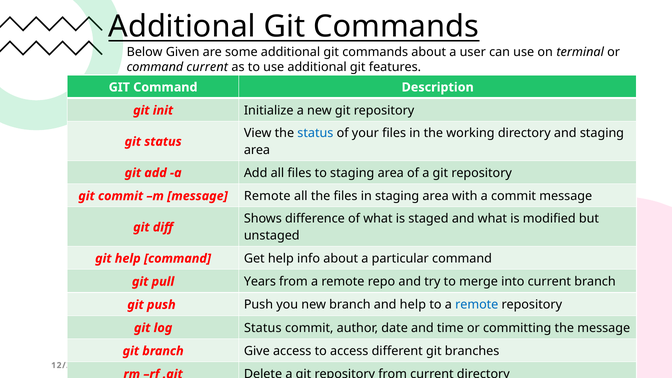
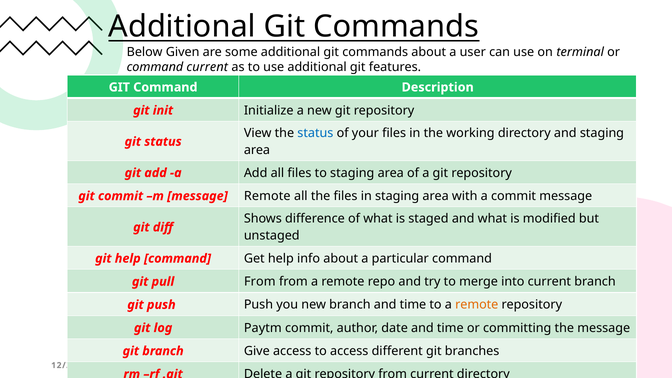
pull Years: Years -> From
branch and help: help -> time
remote at (477, 305) colour: blue -> orange
log Status: Status -> Paytm
